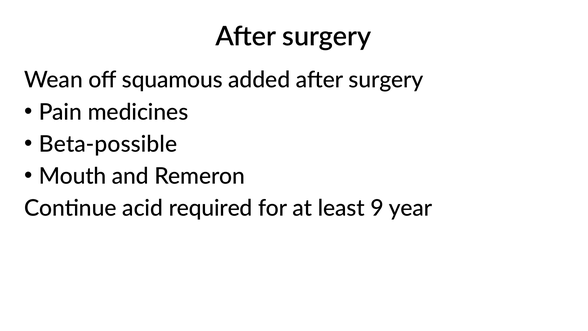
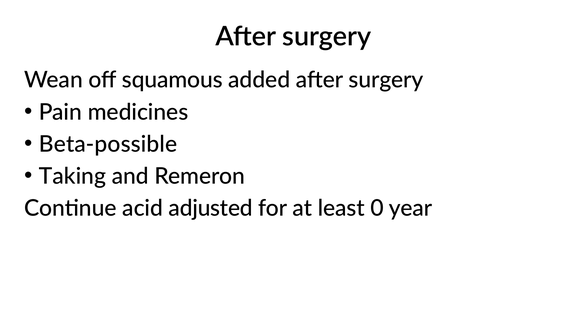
Mouth: Mouth -> Taking
required: required -> adjusted
9: 9 -> 0
